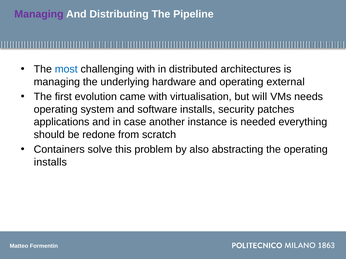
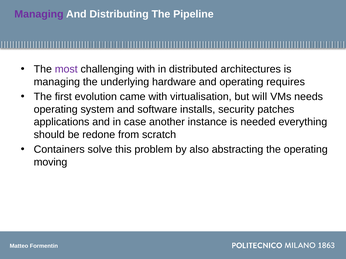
most colour: blue -> purple
external: external -> requires
installs at (50, 162): installs -> moving
